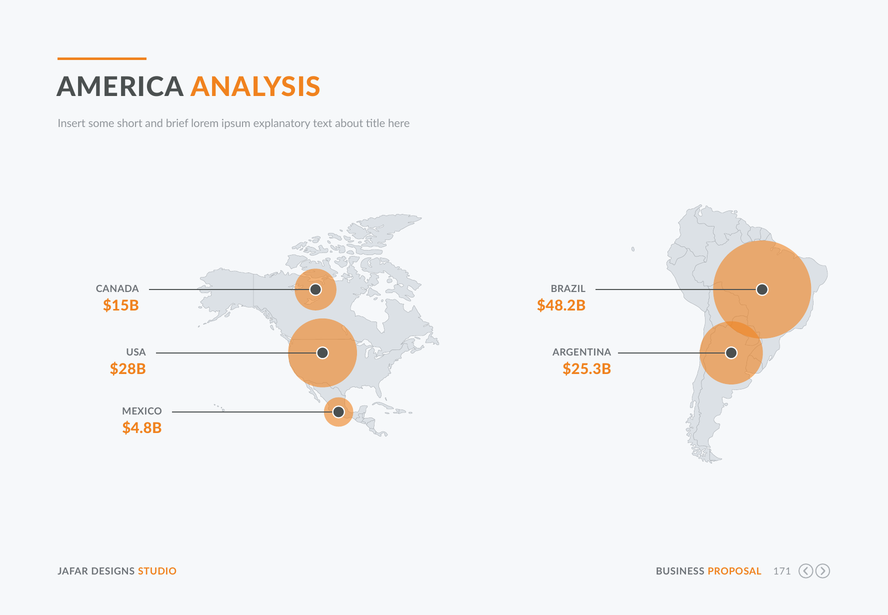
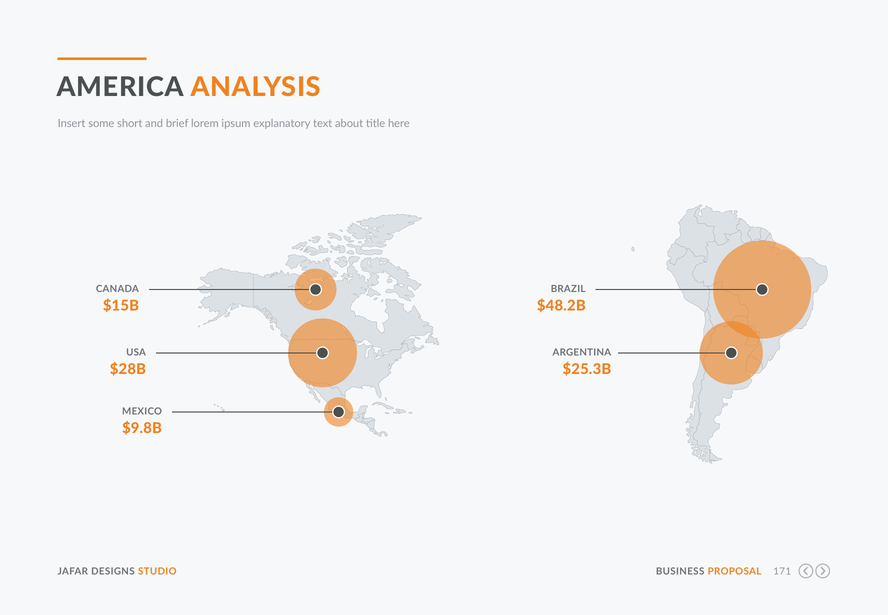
$4.8B: $4.8B -> $9.8B
